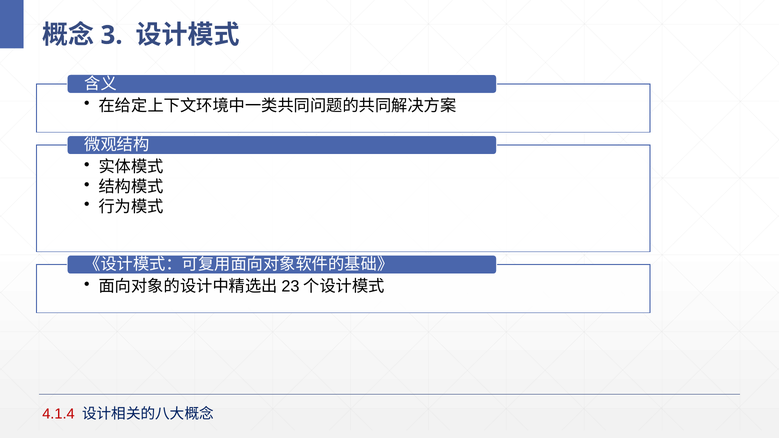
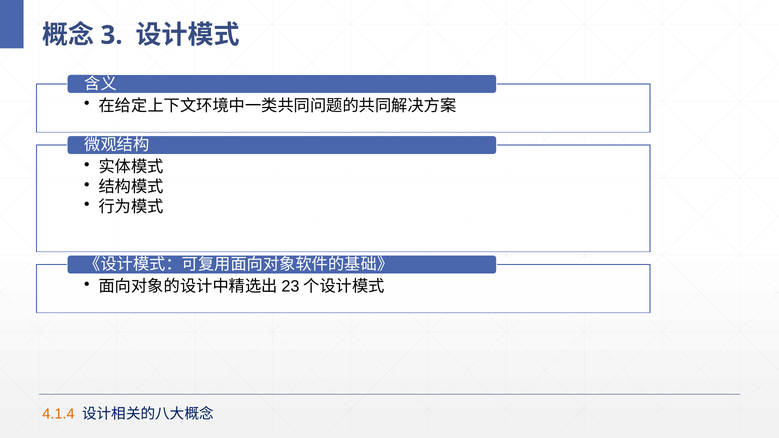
4.1.4 colour: red -> orange
